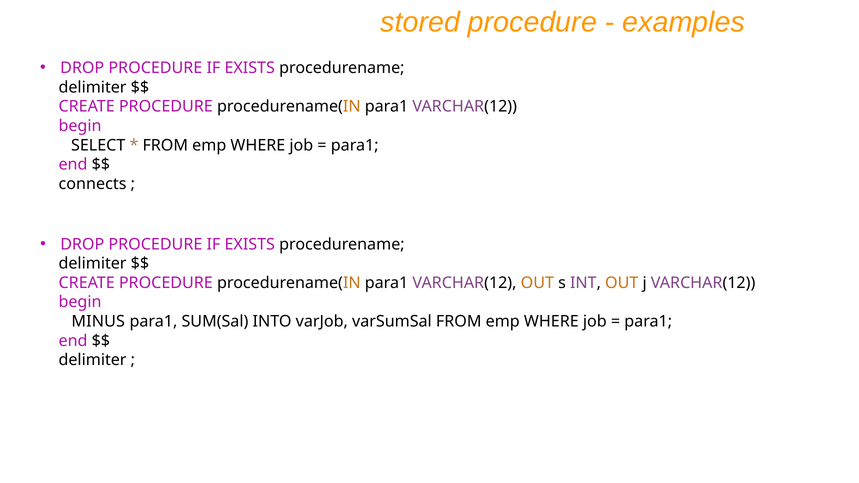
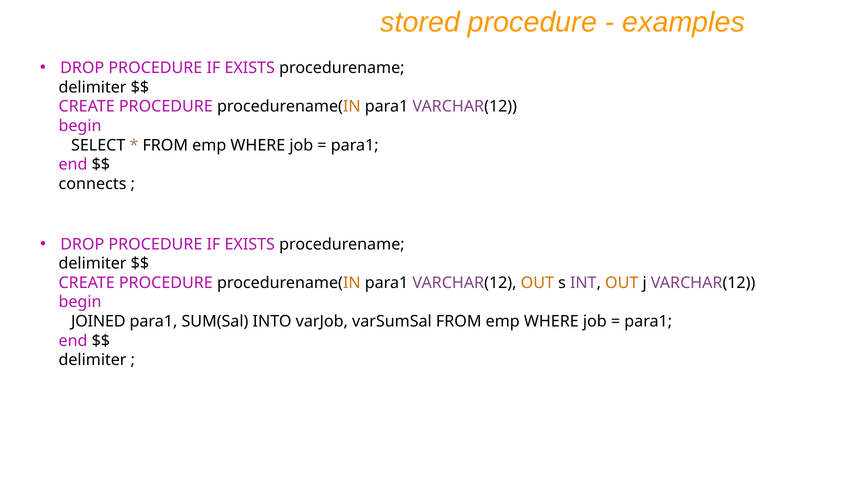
MINUS: MINUS -> JOINED
